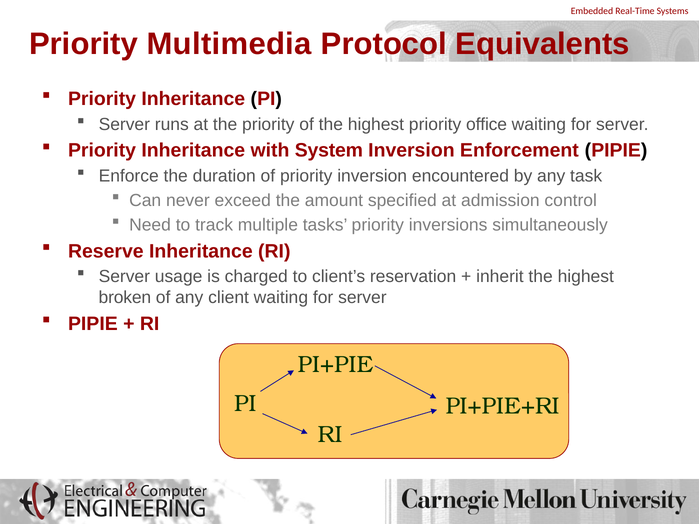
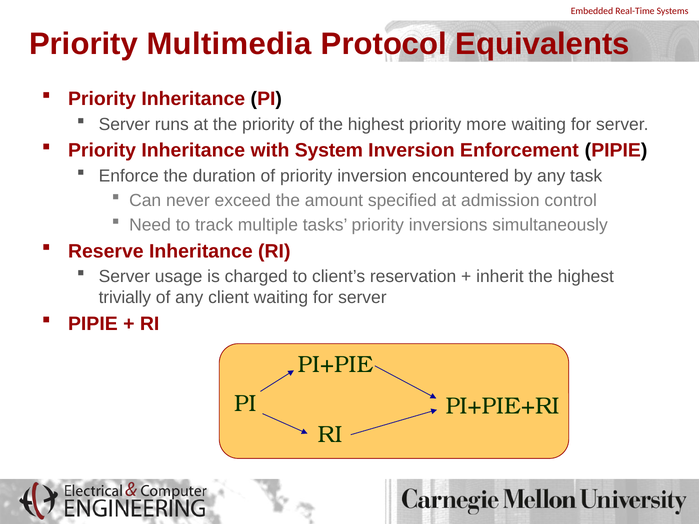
office: office -> more
broken: broken -> trivially
